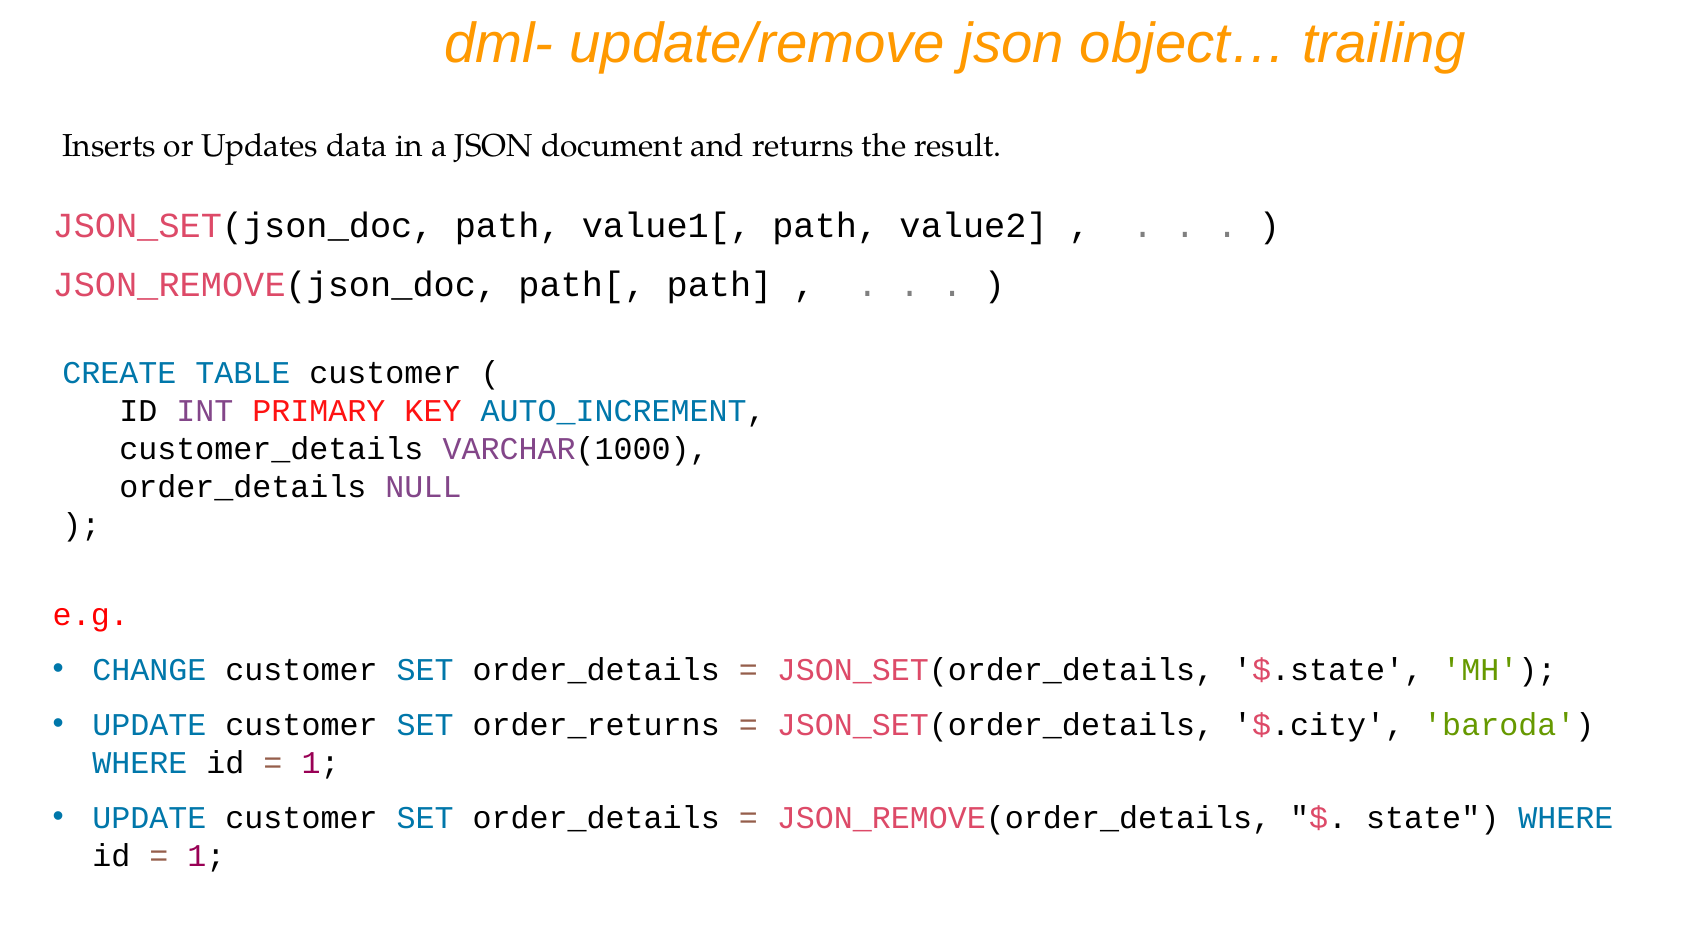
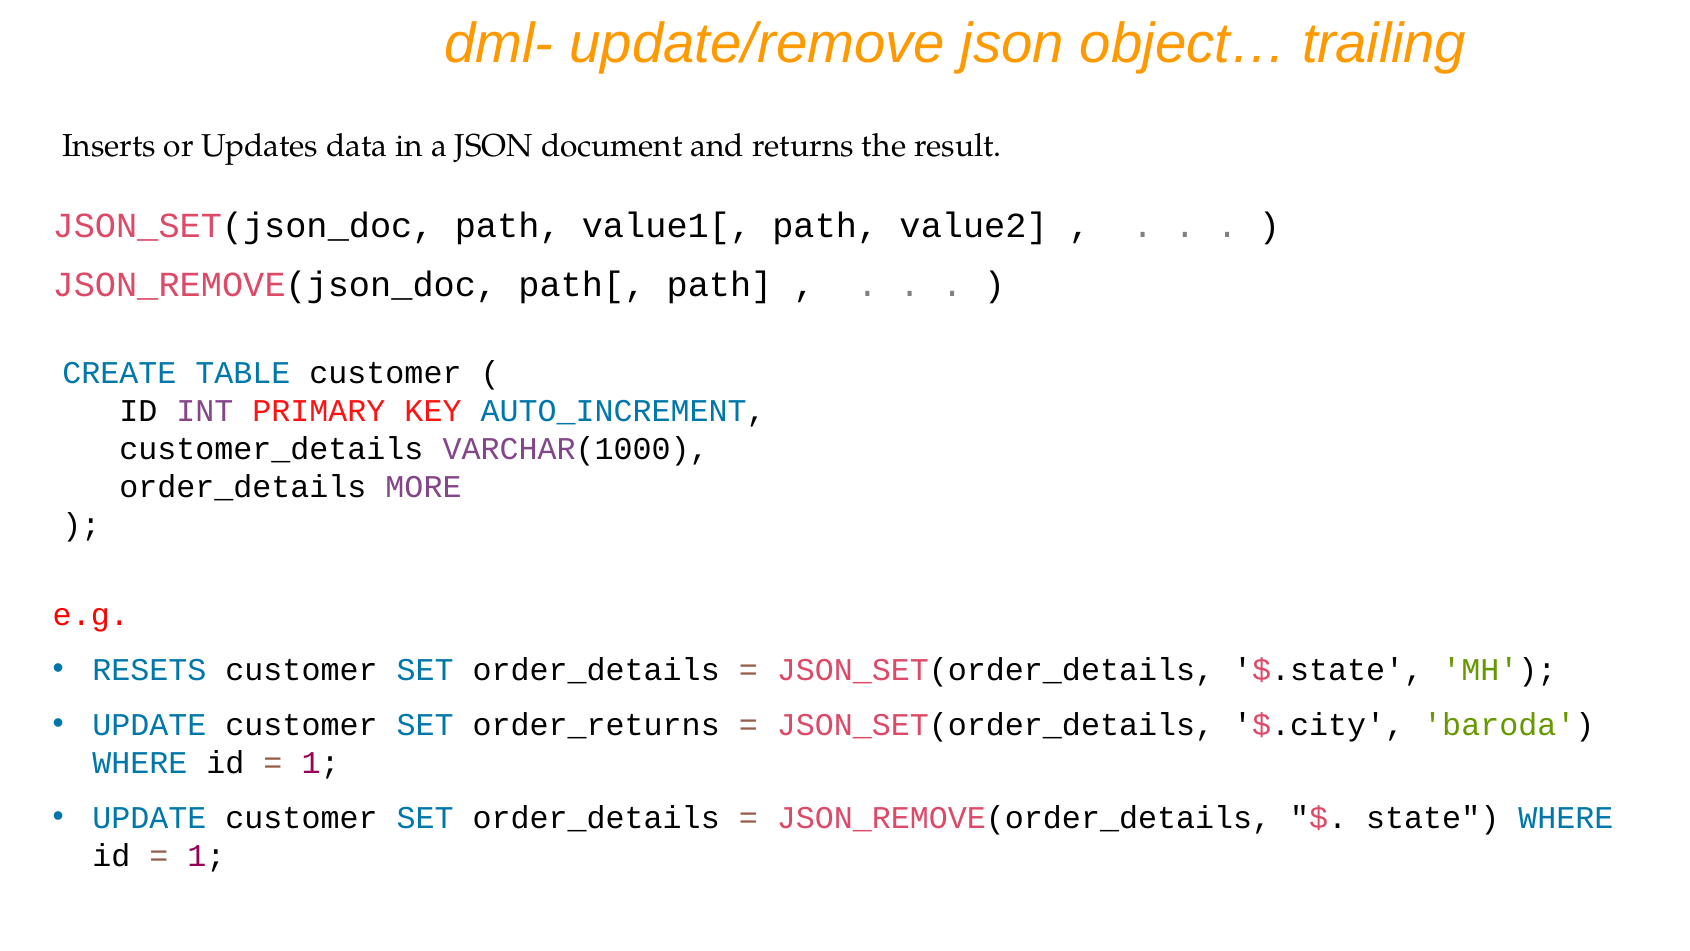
NULL: NULL -> MORE
CHANGE: CHANGE -> RESETS
